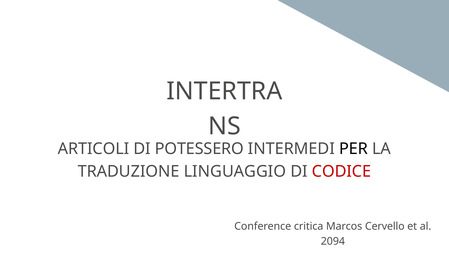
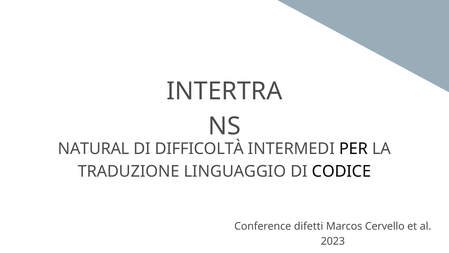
ARTICOLI: ARTICOLI -> NATURAL
POTESSERO: POTESSERO -> DIFFICOLTÀ
CODICE colour: red -> black
critica: critica -> difetti
2094: 2094 -> 2023
